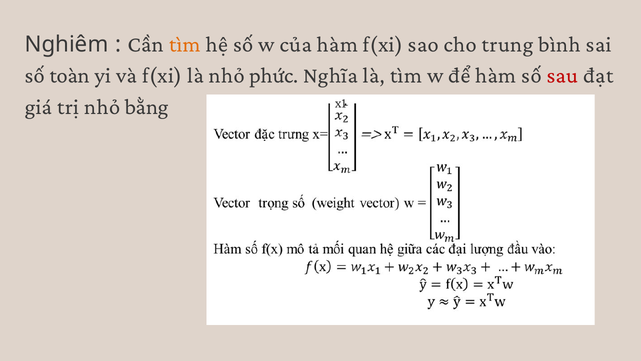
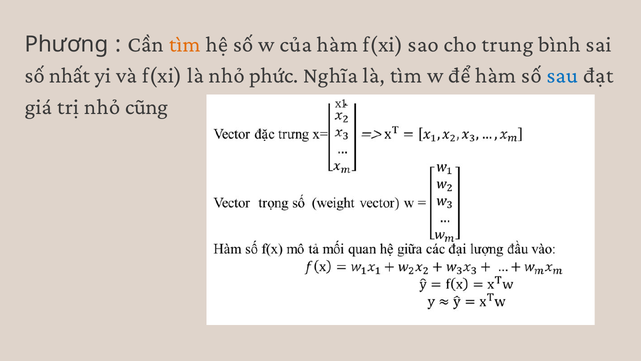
Nghiêm: Nghiêm -> Phương
toàn: toàn -> nhất
sau colour: red -> blue
bằng: bằng -> cũng
